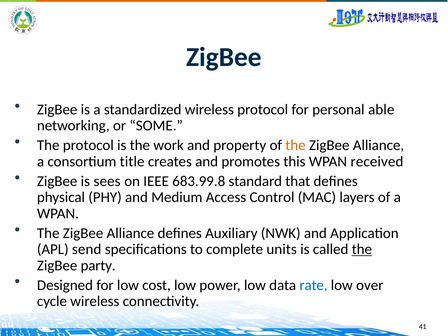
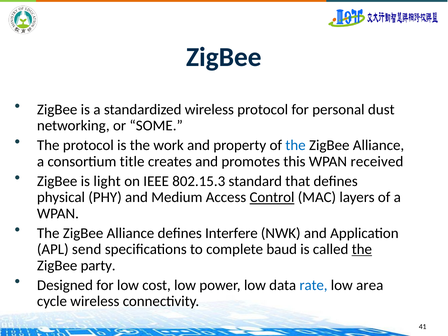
able: able -> dust
the at (296, 145) colour: orange -> blue
sees: sees -> light
683.99.8: 683.99.8 -> 802.15.3
Control underline: none -> present
Auxiliary: Auxiliary -> Interfere
units: units -> baud
over: over -> area
